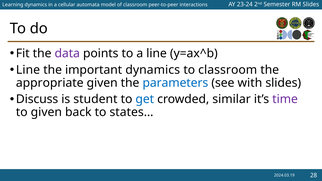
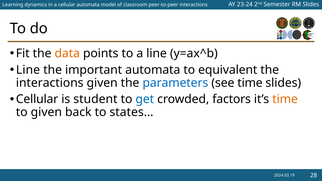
data colour: purple -> orange
important dynamics: dynamics -> automata
to classroom: classroom -> equivalent
appropriate at (50, 83): appropriate -> interactions
see with: with -> time
Discuss at (37, 99): Discuss -> Cellular
similar: similar -> factors
time at (285, 99) colour: purple -> orange
